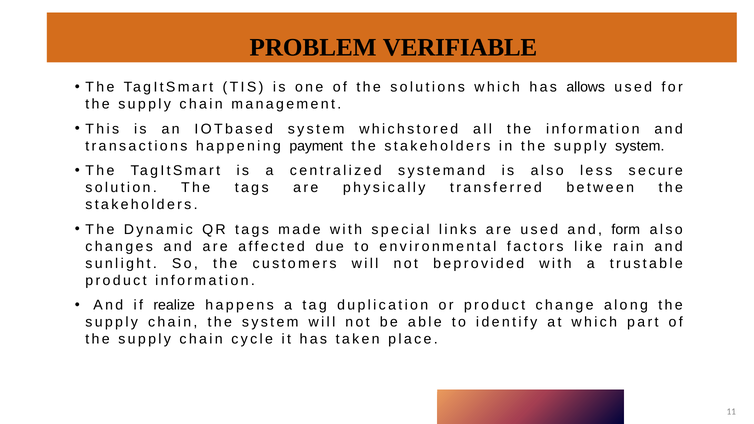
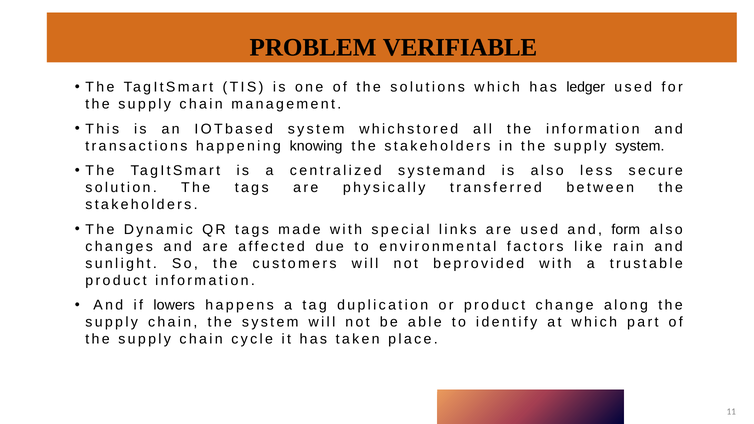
allows: allows -> ledger
payment: payment -> knowing
realize: realize -> lowers
